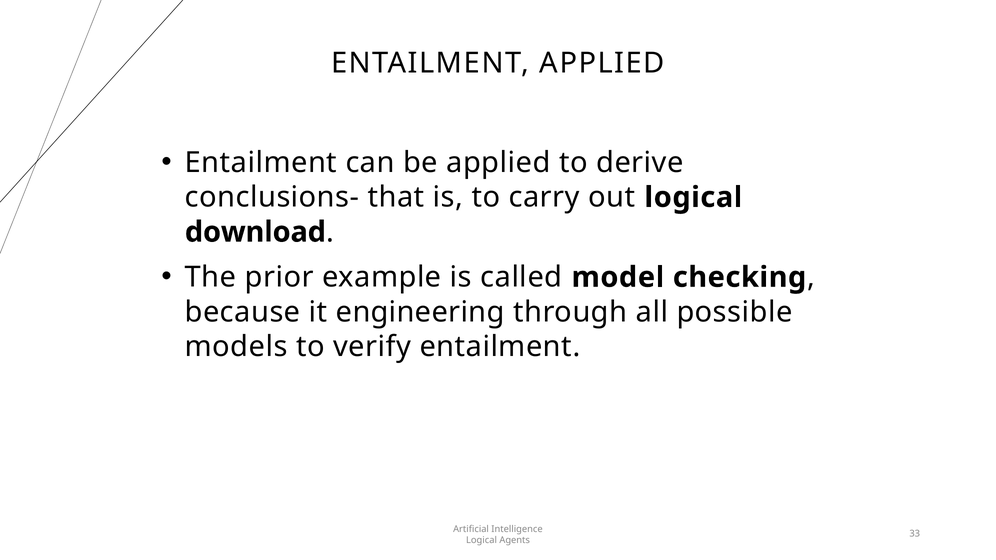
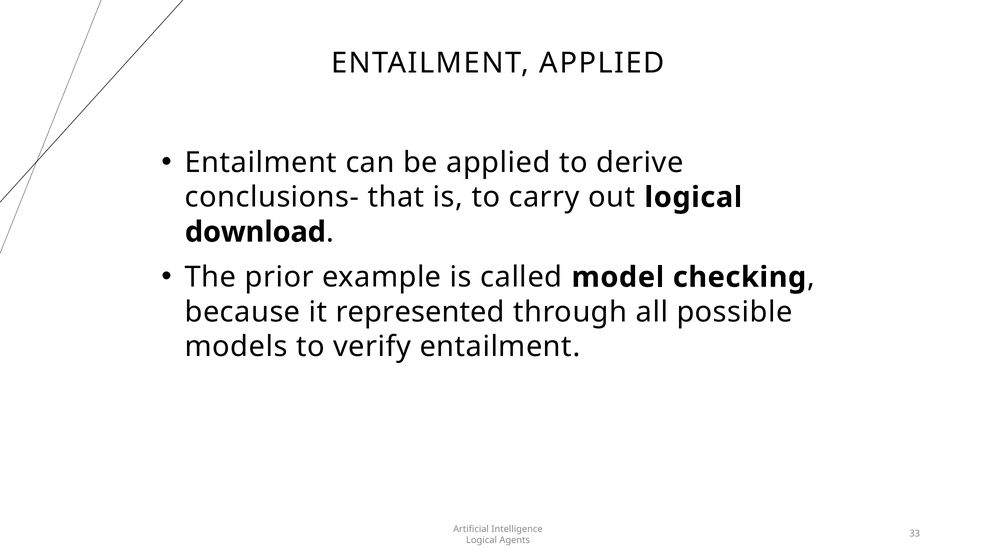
engineering: engineering -> represented
